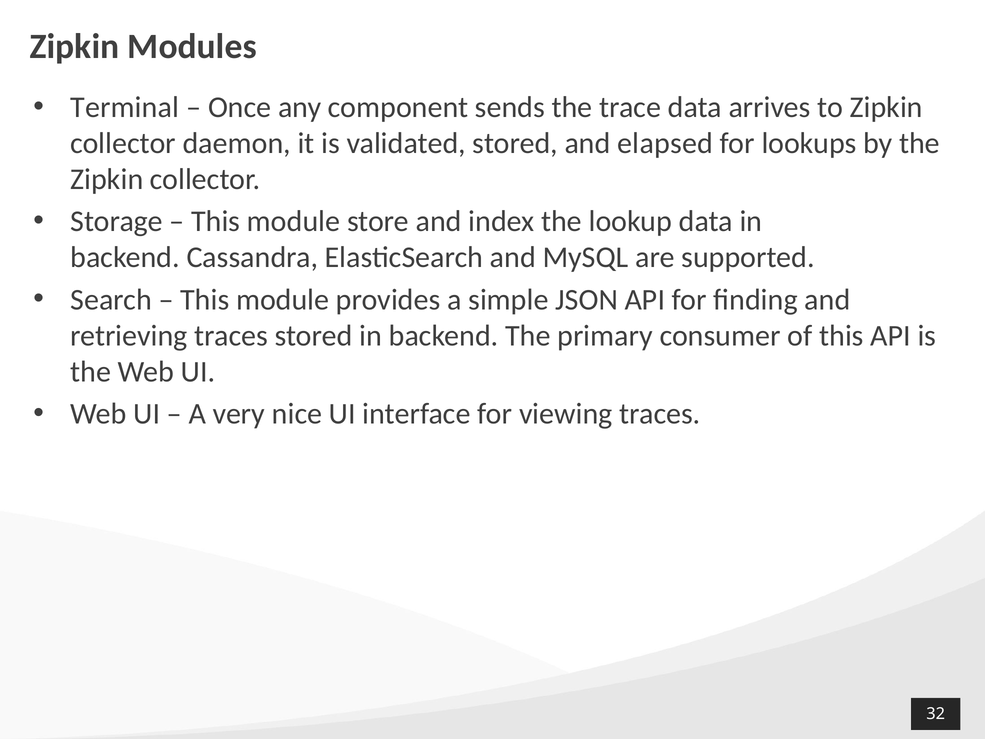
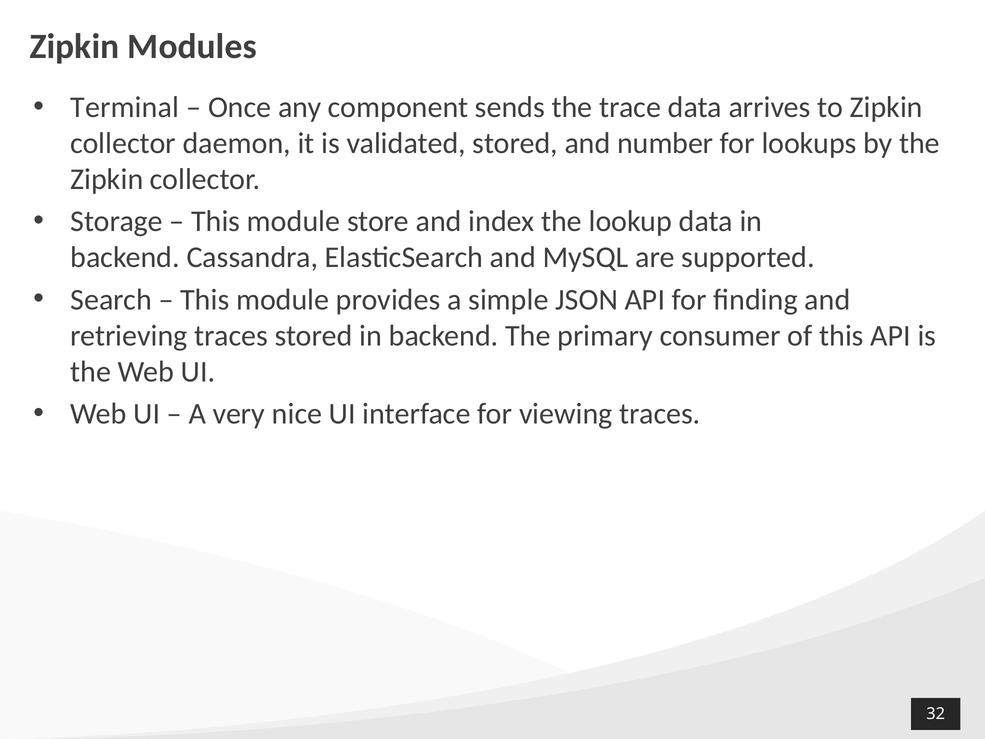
elapsed: elapsed -> number
